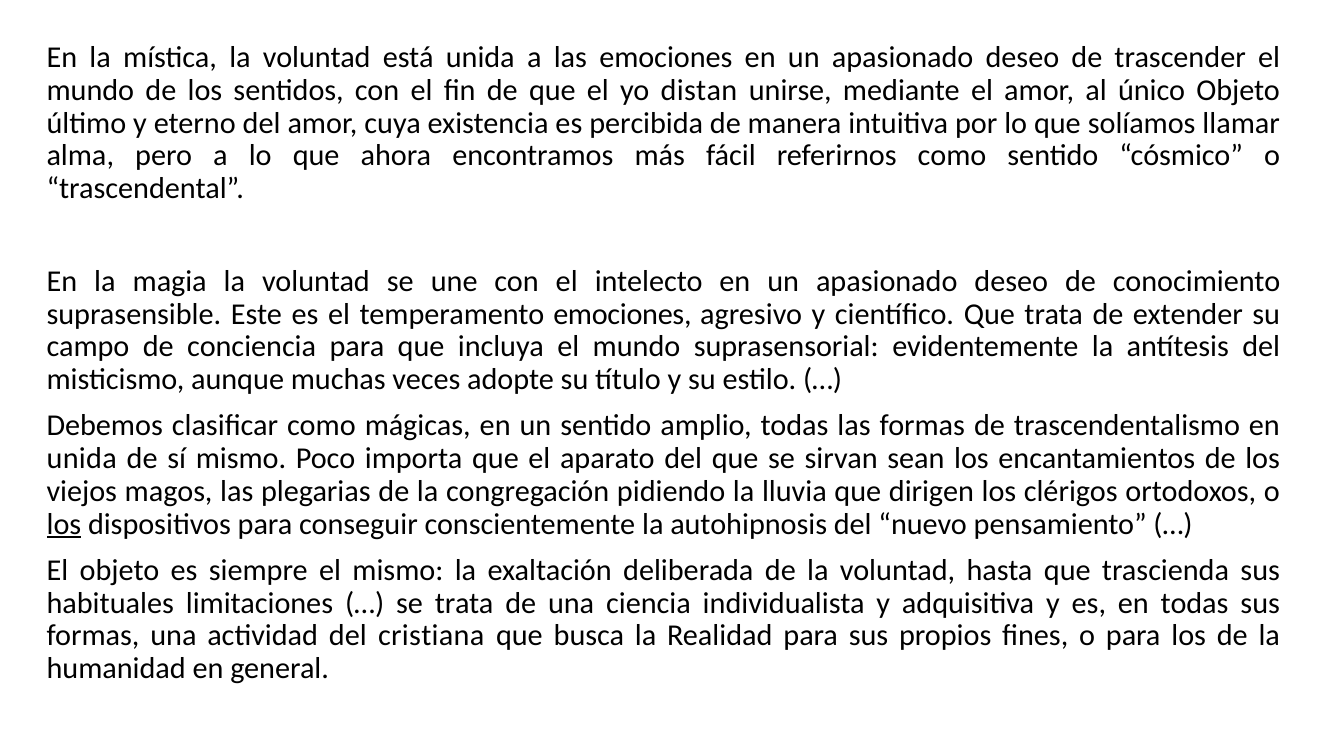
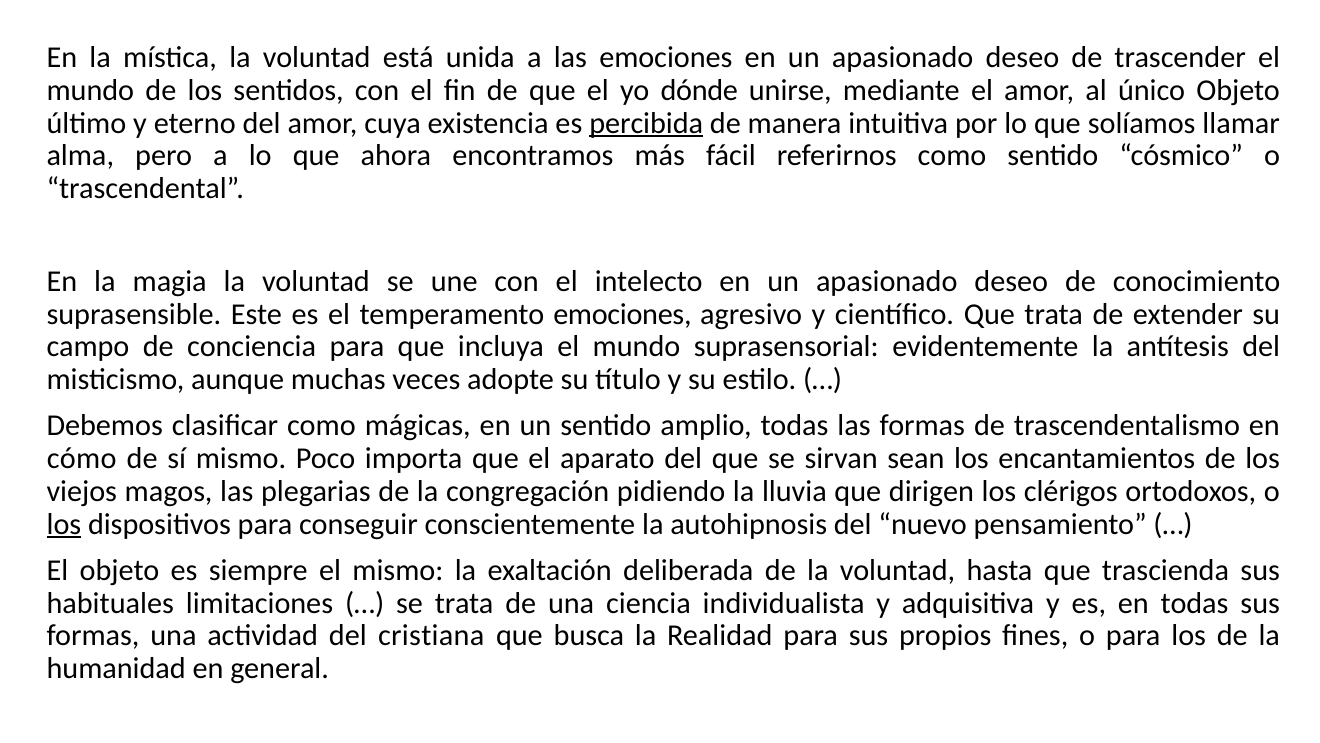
distan: distan -> dónde
percibida underline: none -> present
unida at (82, 458): unida -> cómo
